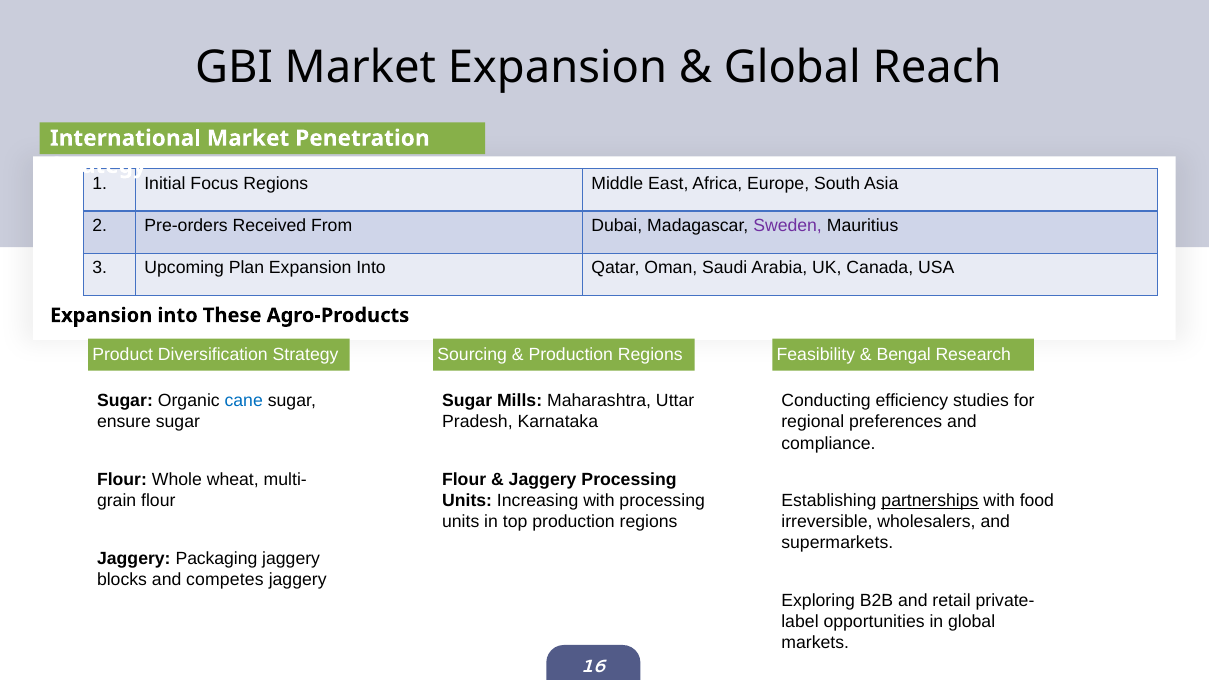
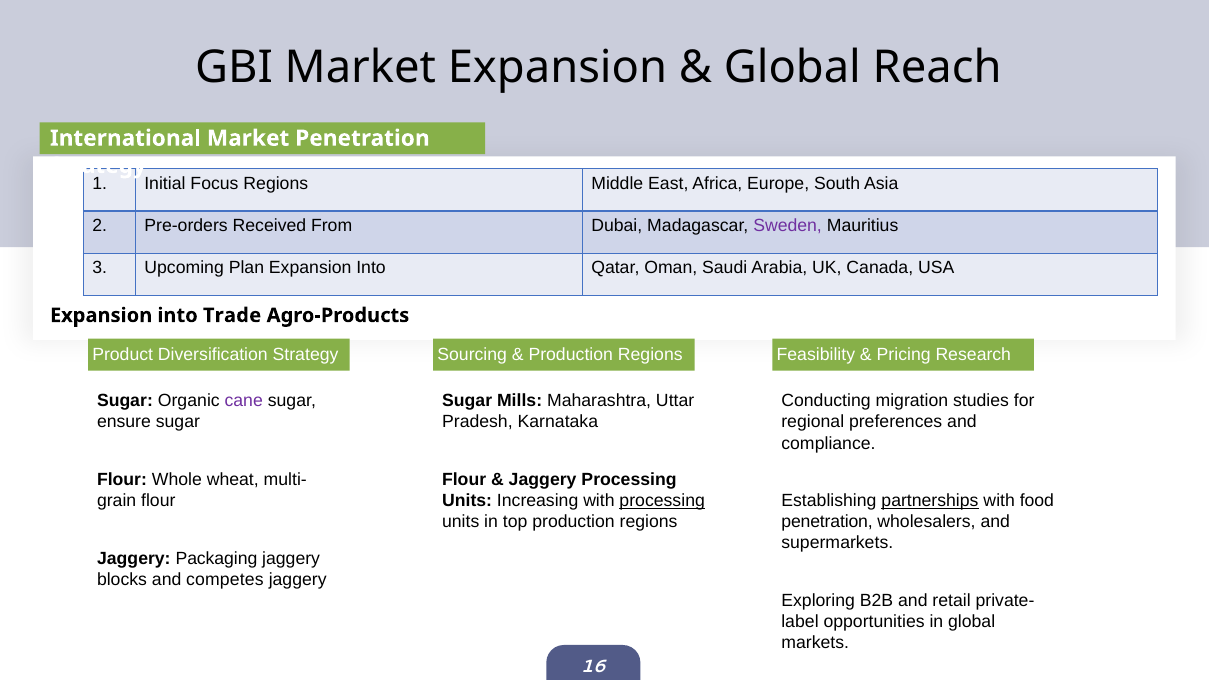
These: These -> Trade
Bengal: Bengal -> Pricing
cane colour: blue -> purple
efficiency: efficiency -> migration
processing at (662, 501) underline: none -> present
irreversible at (827, 522): irreversible -> penetration
